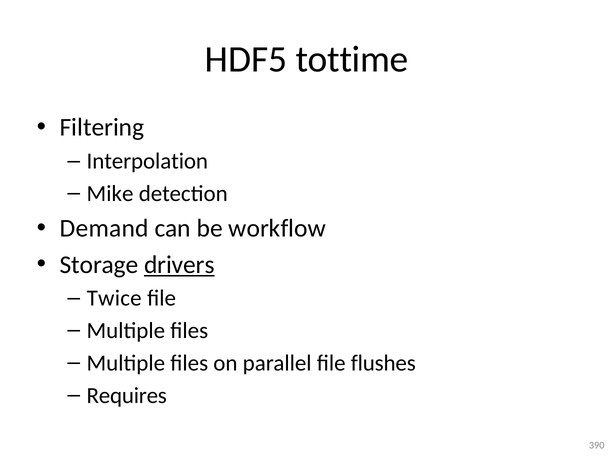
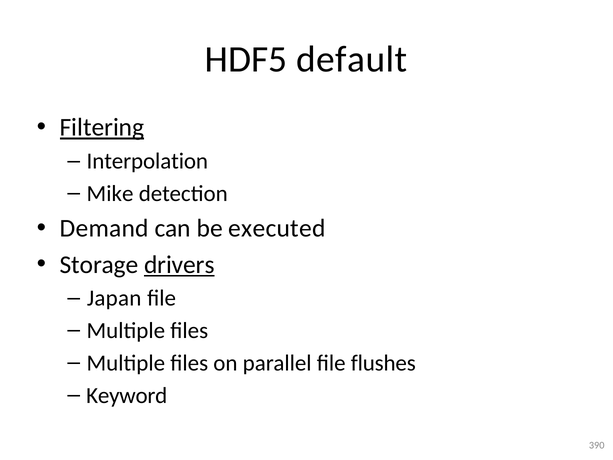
tottime: tottime -> default
Filtering underline: none -> present
workflow: workflow -> executed
Twice: Twice -> Japan
Requires: Requires -> Keyword
